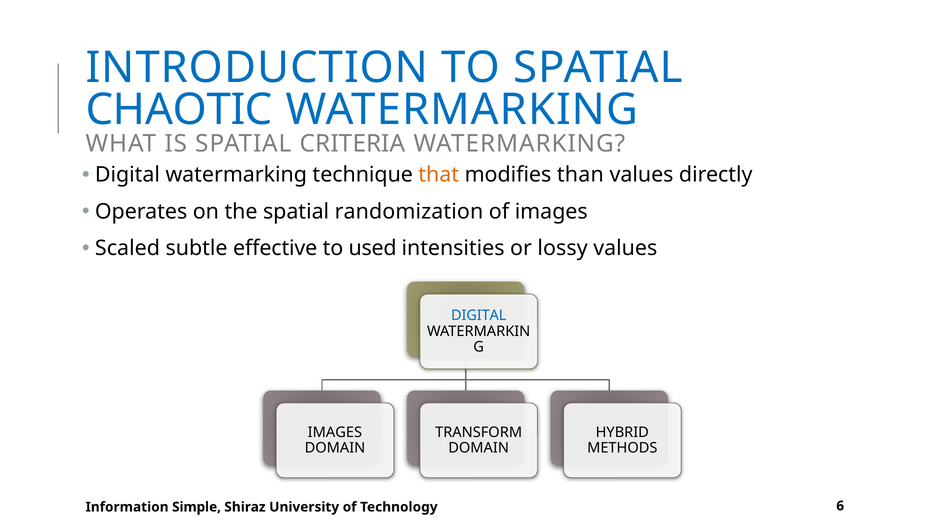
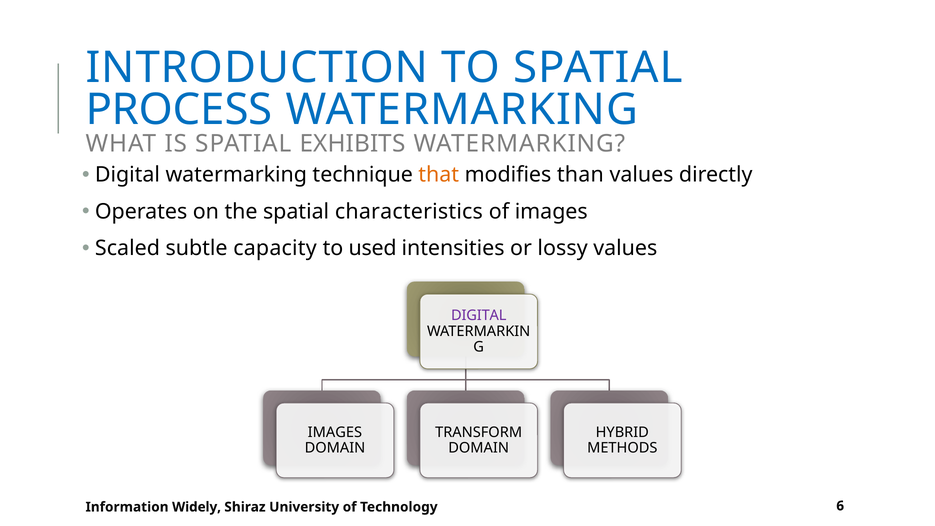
CHAOTIC: CHAOTIC -> PROCESS
CRITERIA: CRITERIA -> EXHIBITS
randomization: randomization -> characteristics
effective: effective -> capacity
DIGITAL at (479, 315) colour: blue -> purple
Simple: Simple -> Widely
